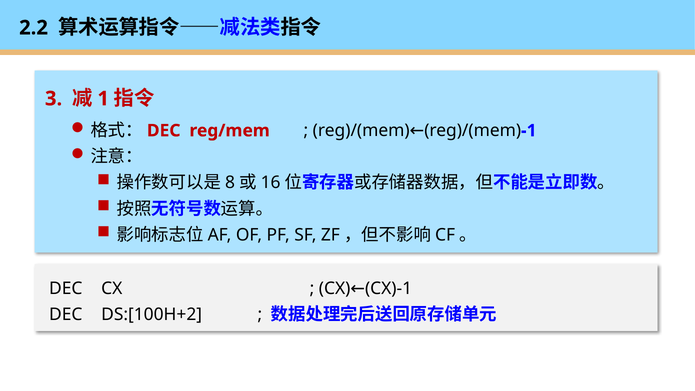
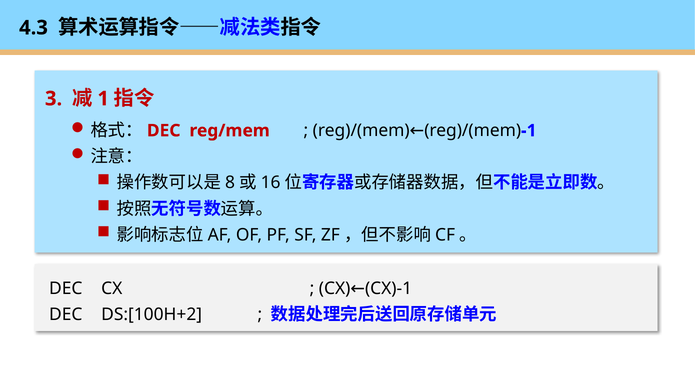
2.2: 2.2 -> 4.3
